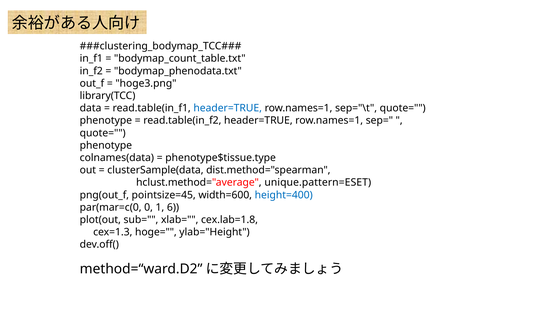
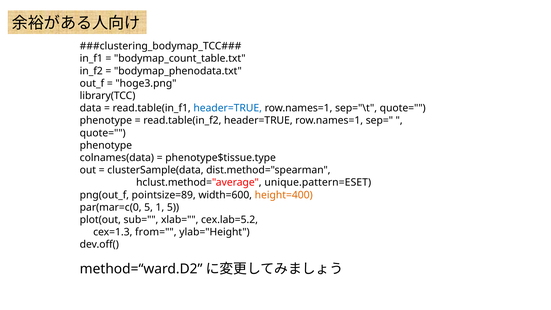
pointsize=45: pointsize=45 -> pointsize=89
height=400 colour: blue -> orange
par(mar=c(0 0: 0 -> 5
1 6: 6 -> 5
cex.lab=1.8: cex.lab=1.8 -> cex.lab=5.2
hoge=: hoge= -> from=
